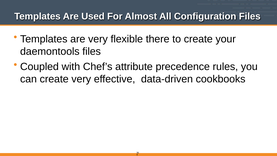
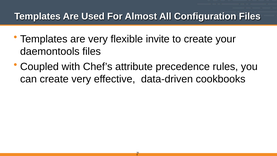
there: there -> invite
